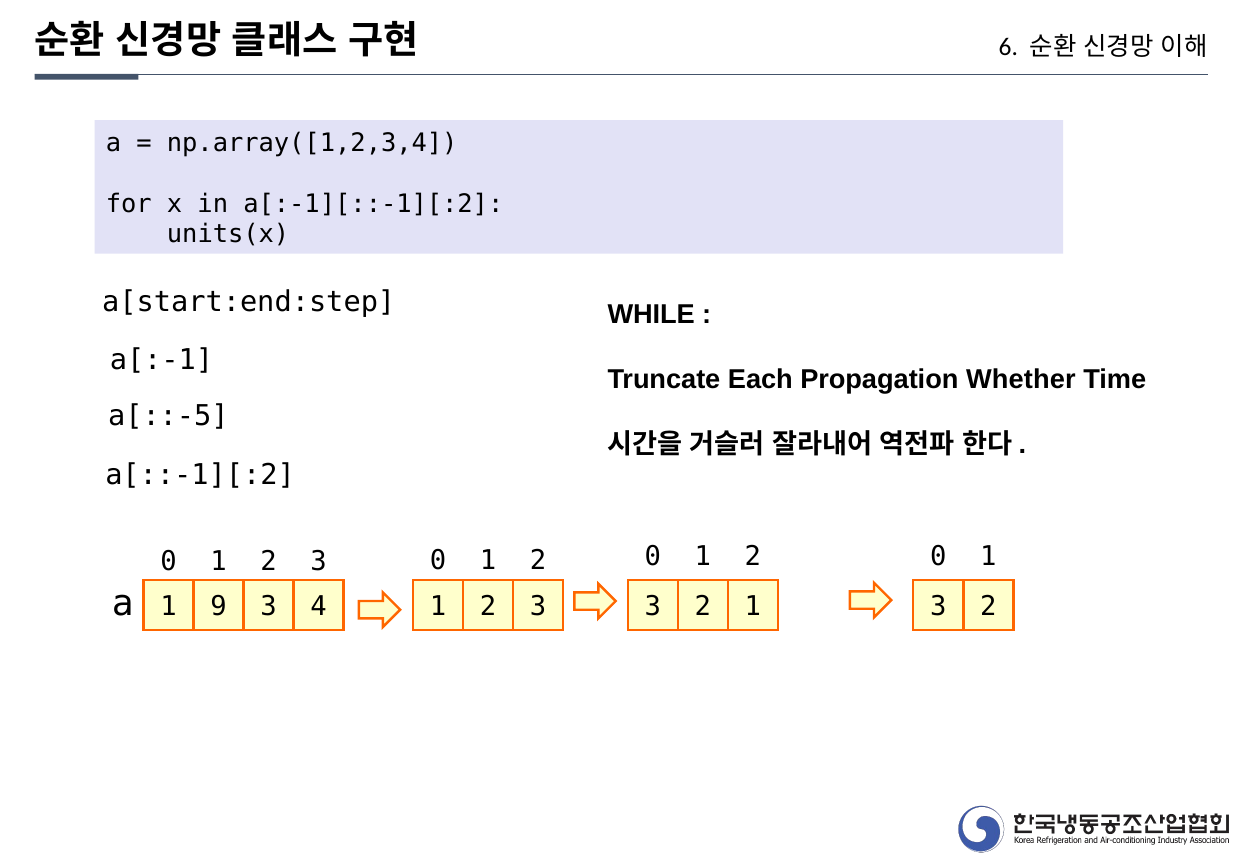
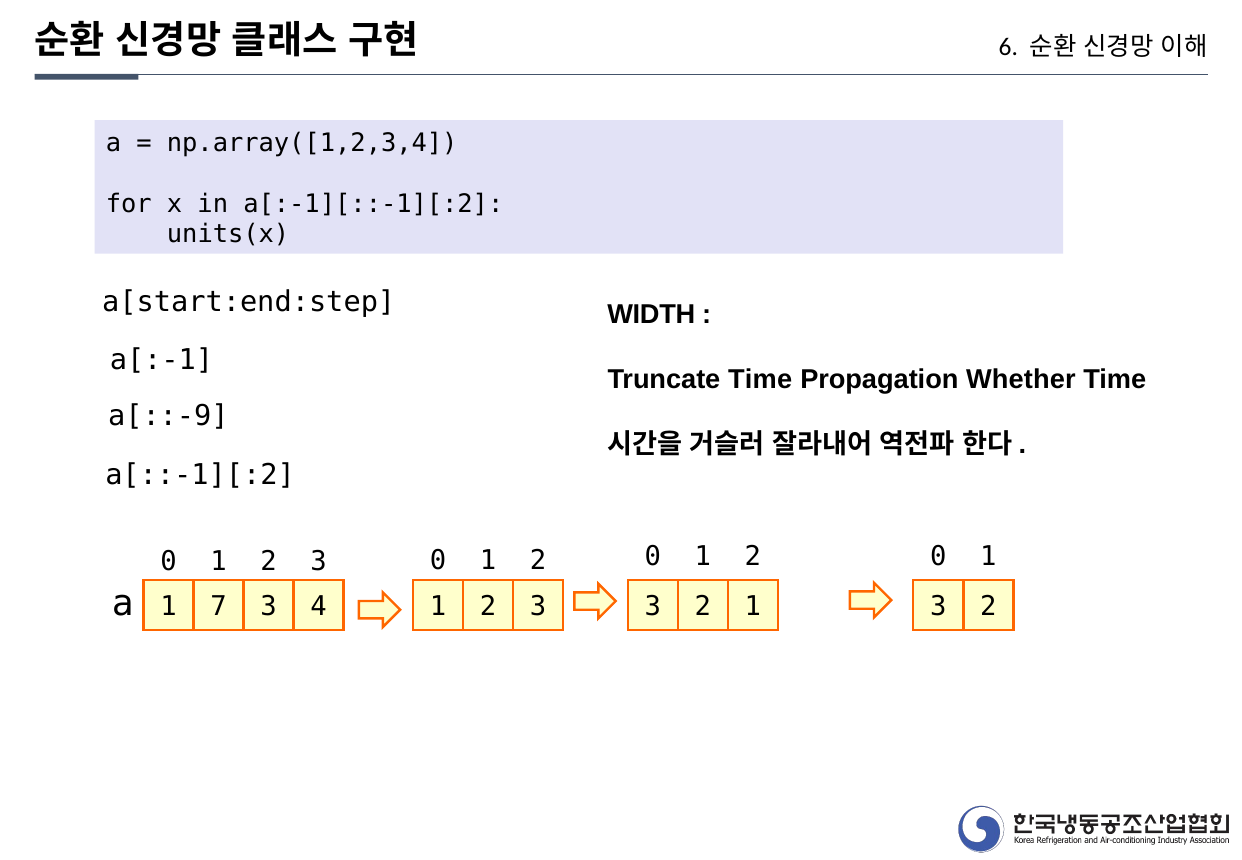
WHILE: WHILE -> WIDTH
Truncate Each: Each -> Time
a[::-5: a[::-5 -> a[::-9
9: 9 -> 7
